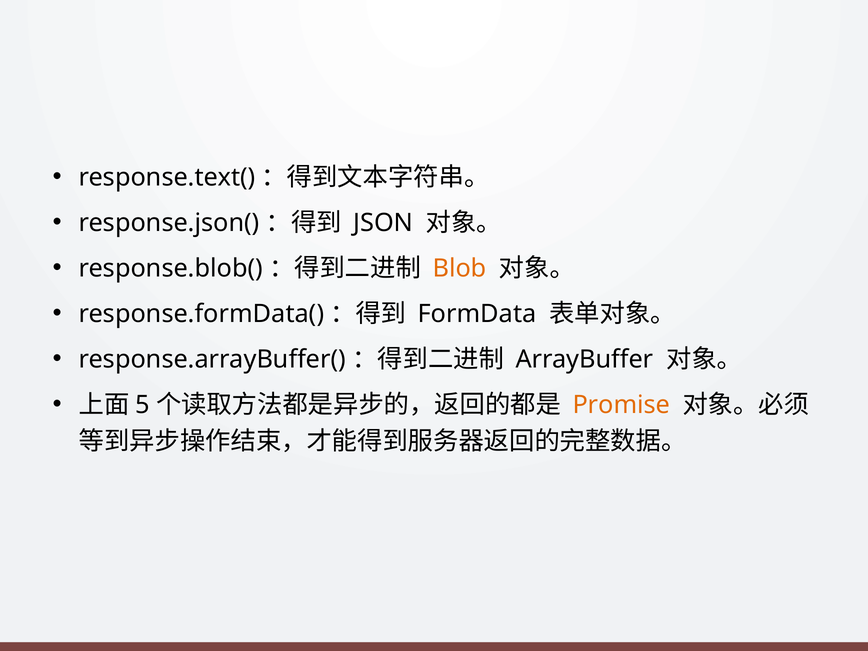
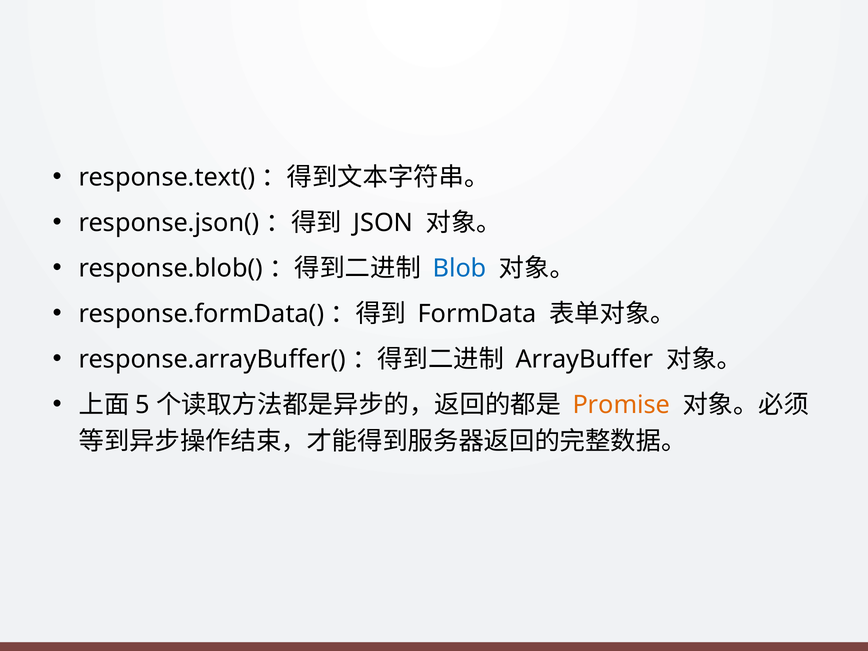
Blob colour: orange -> blue
